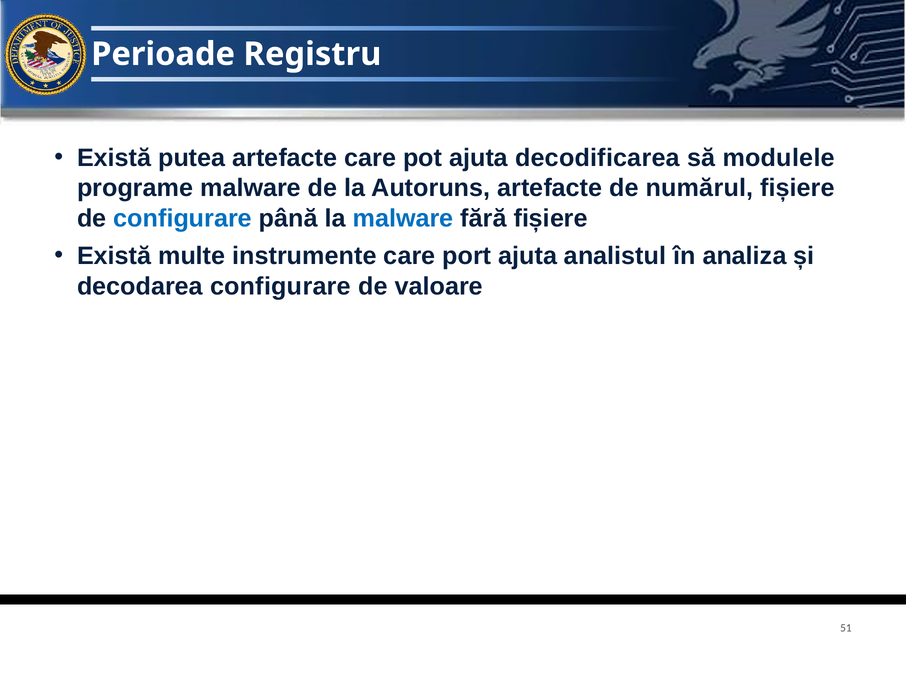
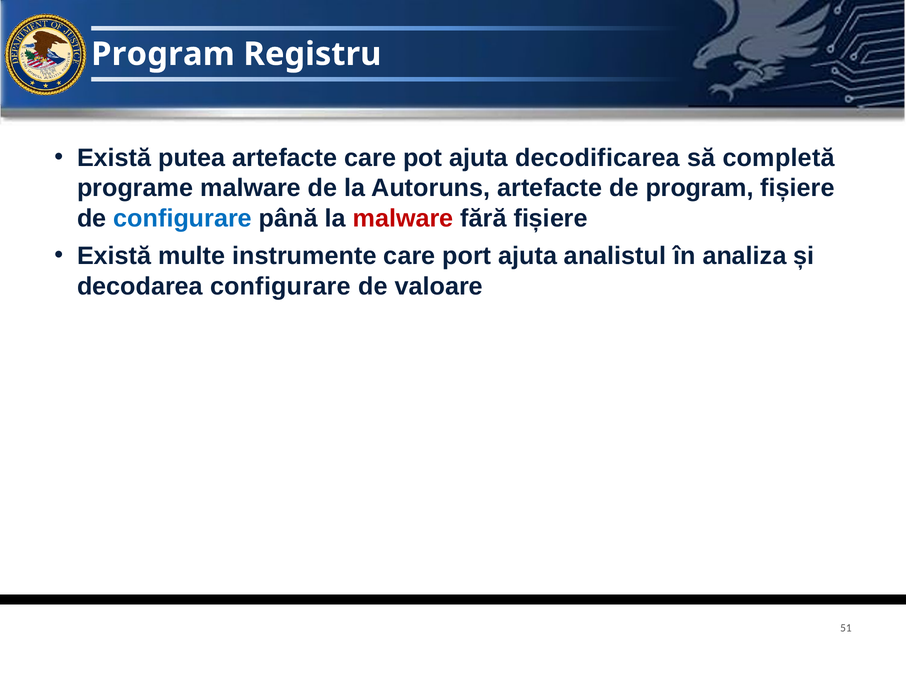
Perioade at (163, 54): Perioade -> Program
modulele: modulele -> completă
de numărul: numărul -> program
malware at (403, 219) colour: blue -> red
